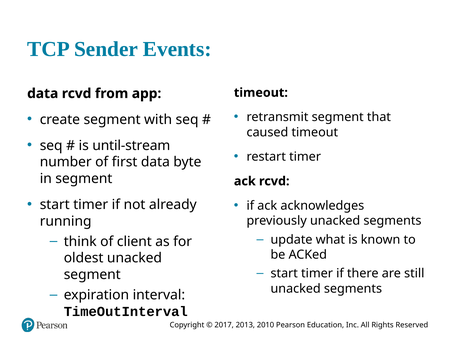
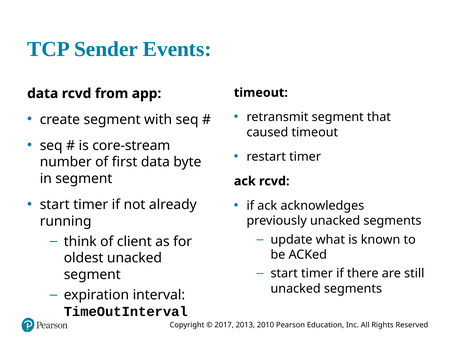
until-stream: until-stream -> core-stream
